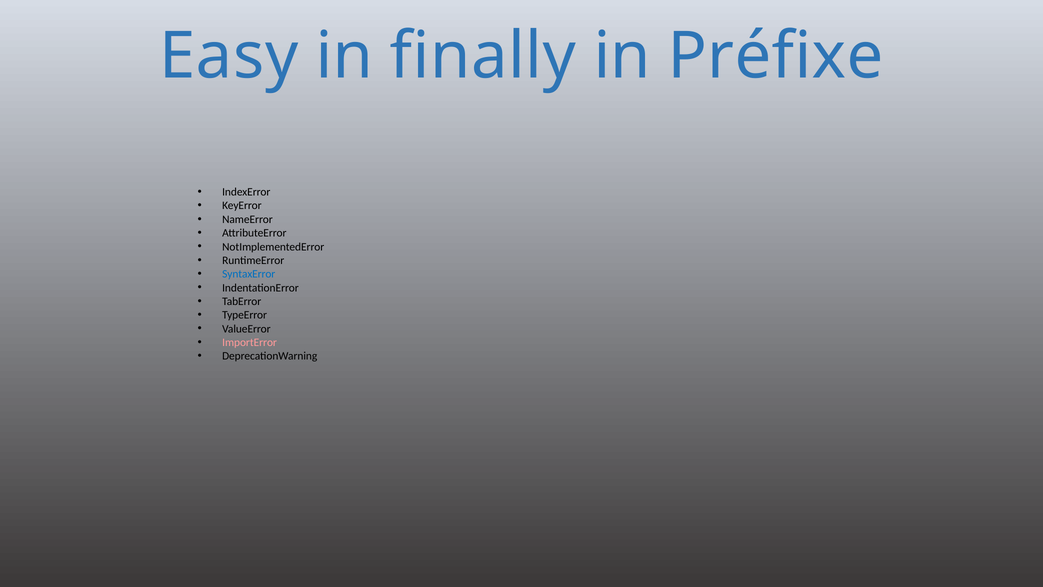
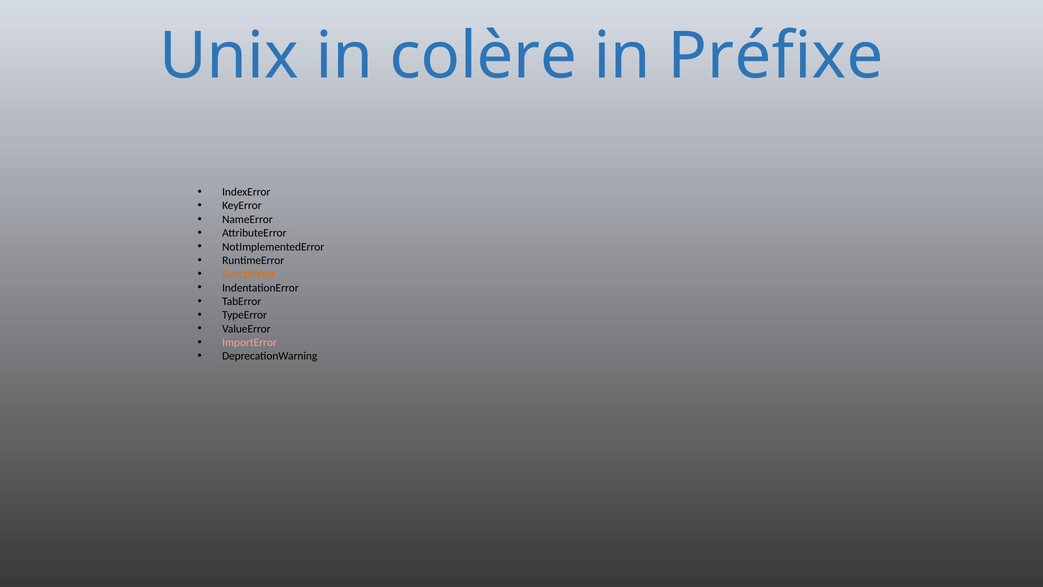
Easy: Easy -> Unix
finally: finally -> colère
SyntaxError colour: blue -> orange
